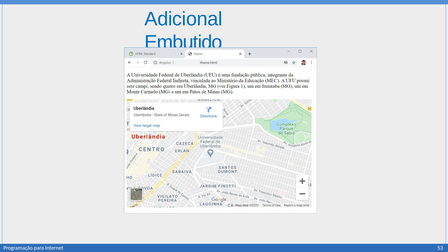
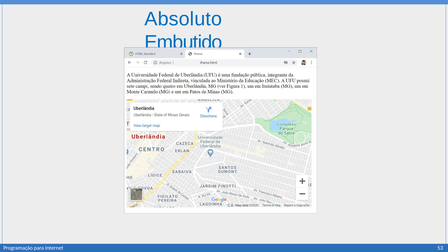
Adicional: Adicional -> Absoluto
